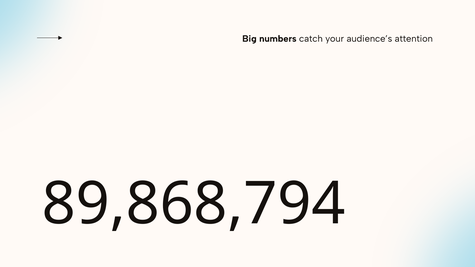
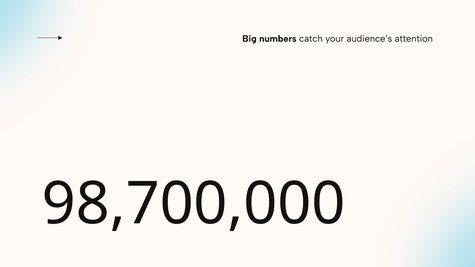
89,868,794: 89,868,794 -> 98,700,000
